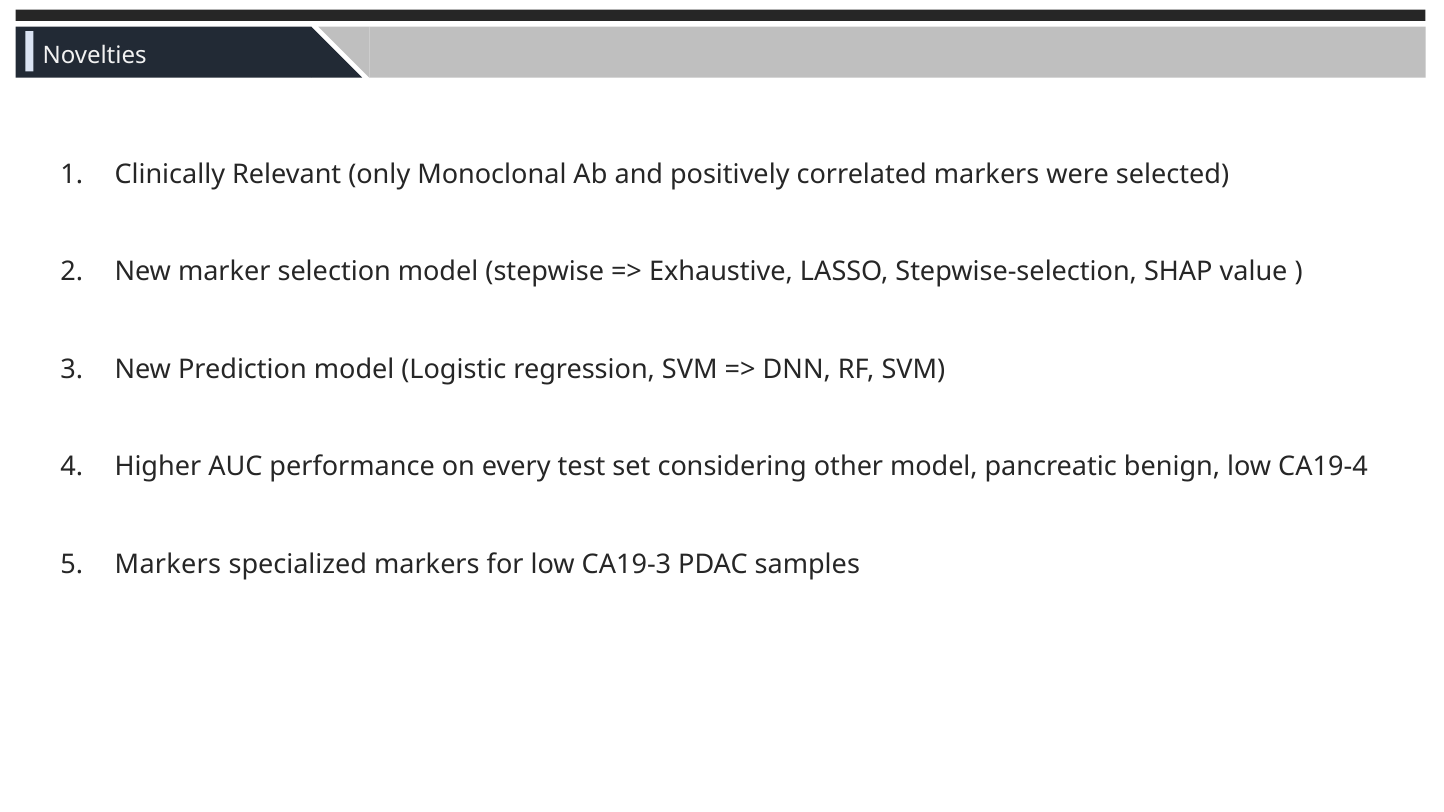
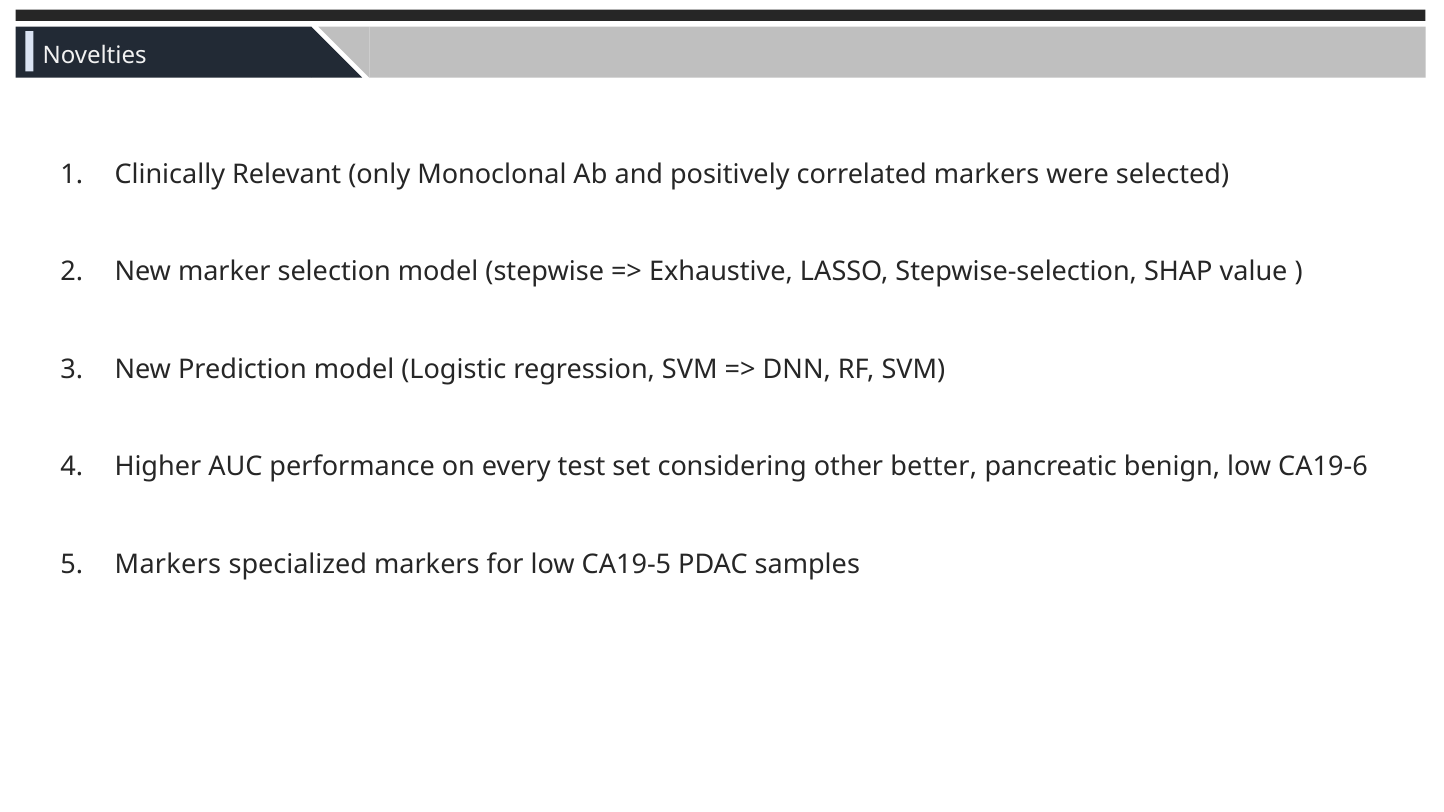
other model: model -> better
CA19-4: CA19-4 -> CA19-6
CA19-3: CA19-3 -> CA19-5
